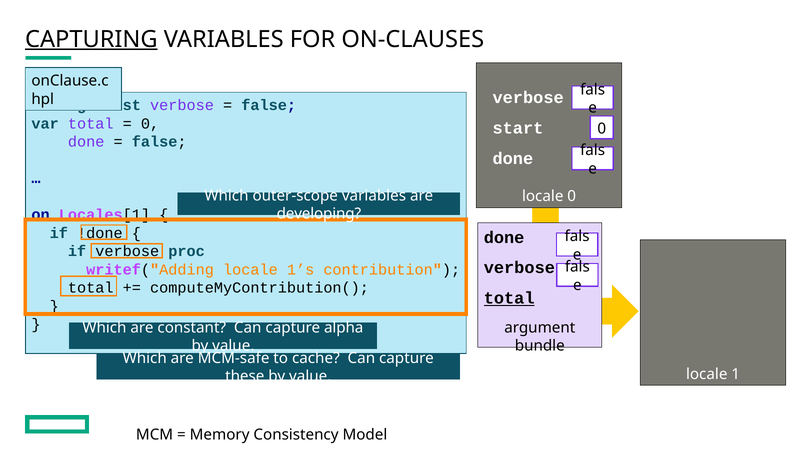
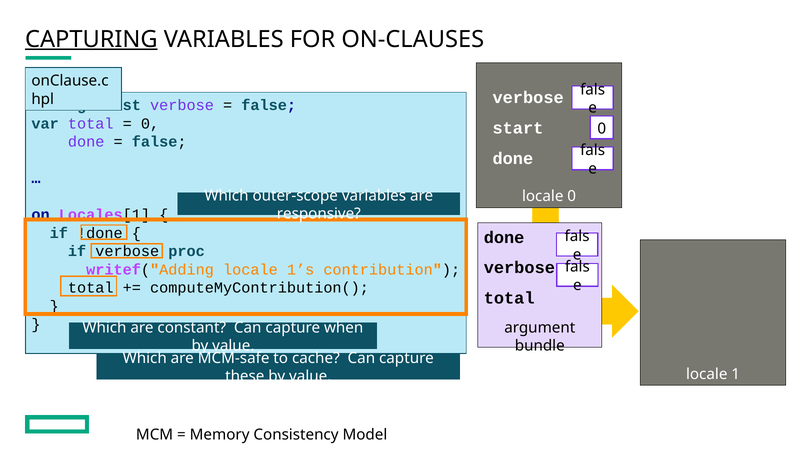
developing: developing -> responsive
total at (509, 298) underline: present -> none
alpha: alpha -> when
